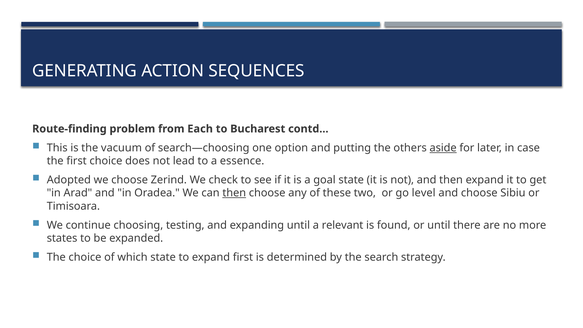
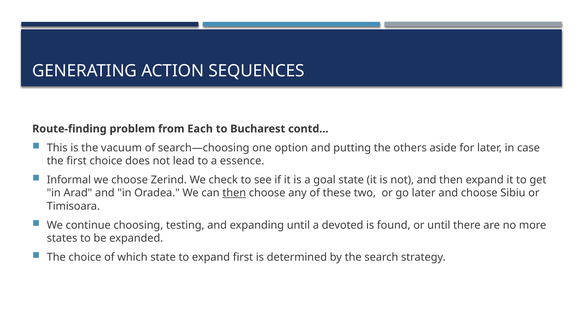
aside underline: present -> none
Adopted: Adopted -> Informal
go level: level -> later
relevant: relevant -> devoted
